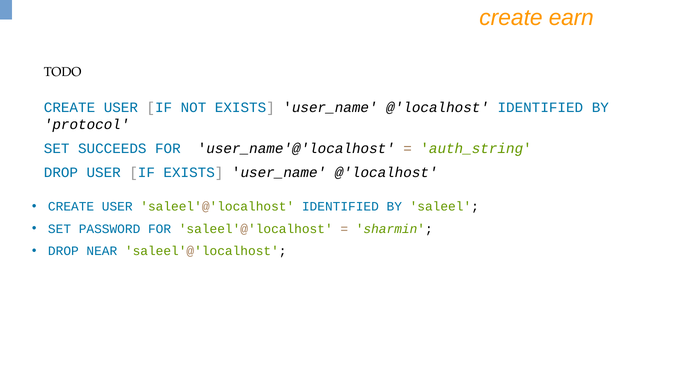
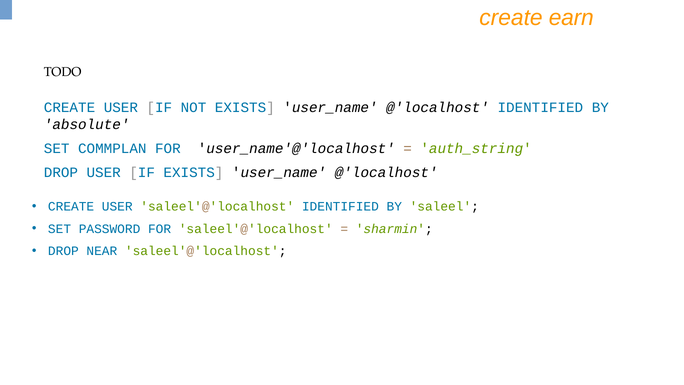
protocol: protocol -> absolute
SUCCEEDS: SUCCEEDS -> COMMPLAN
